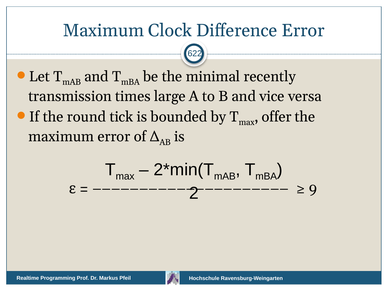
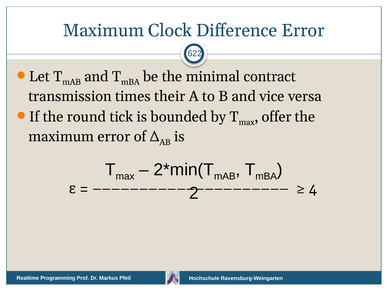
recently: recently -> contract
large: large -> their
9: 9 -> 4
